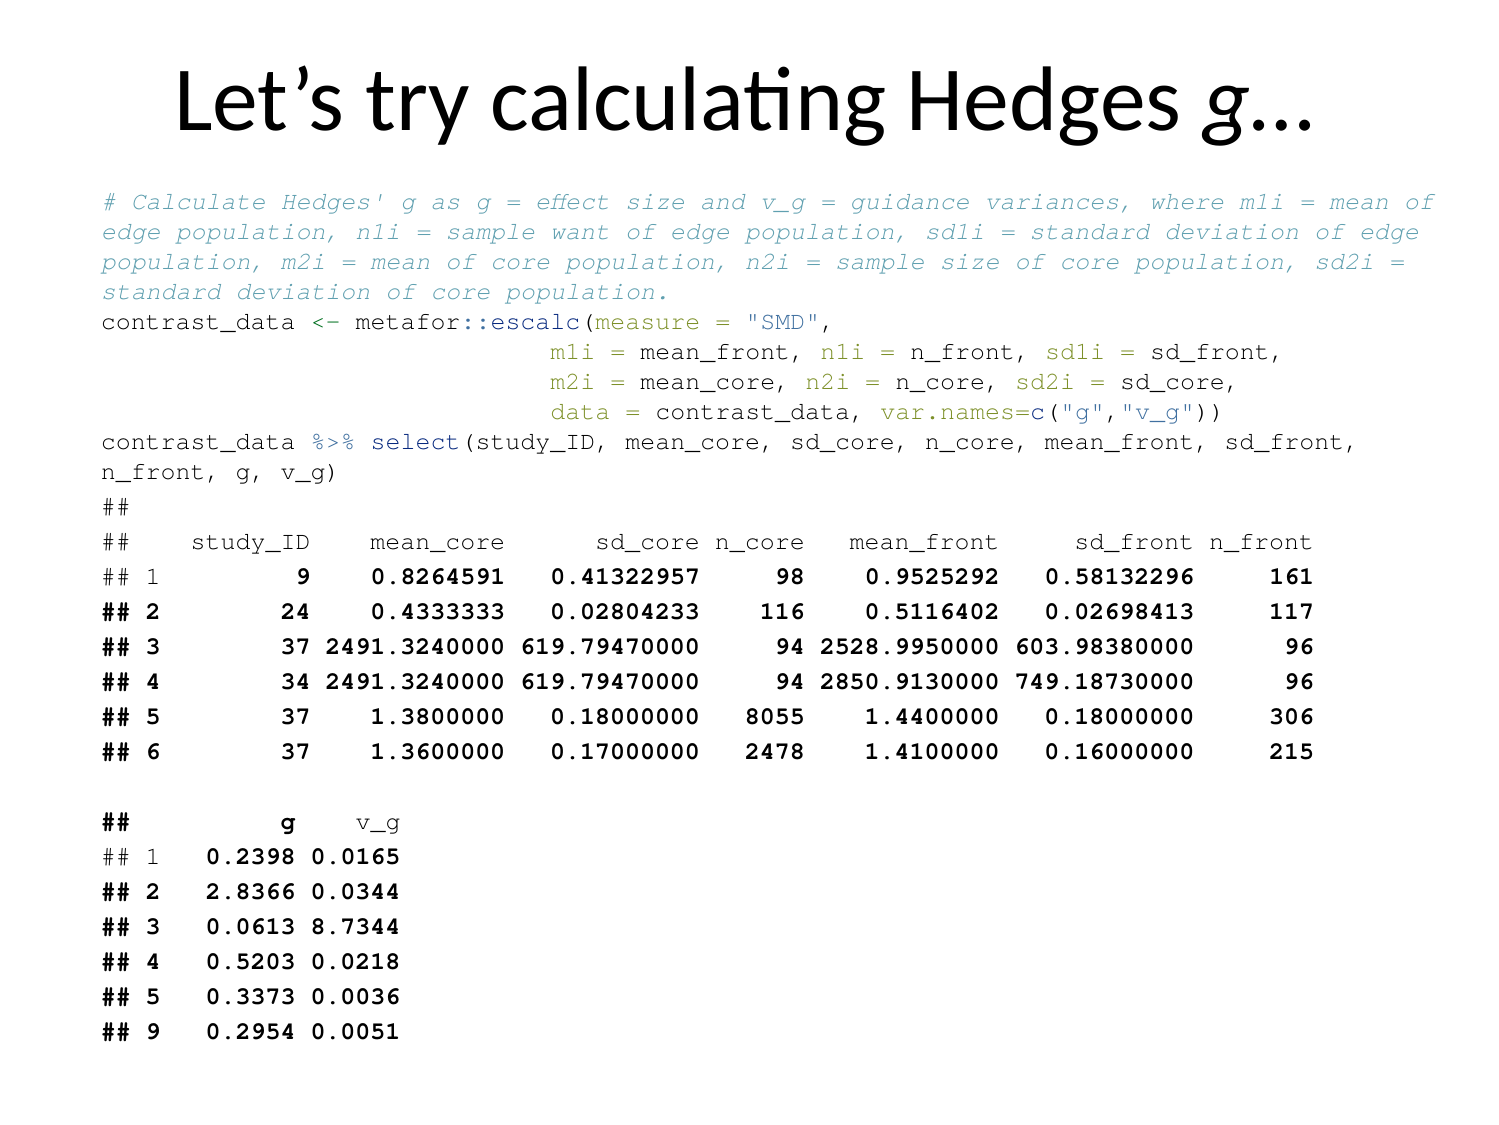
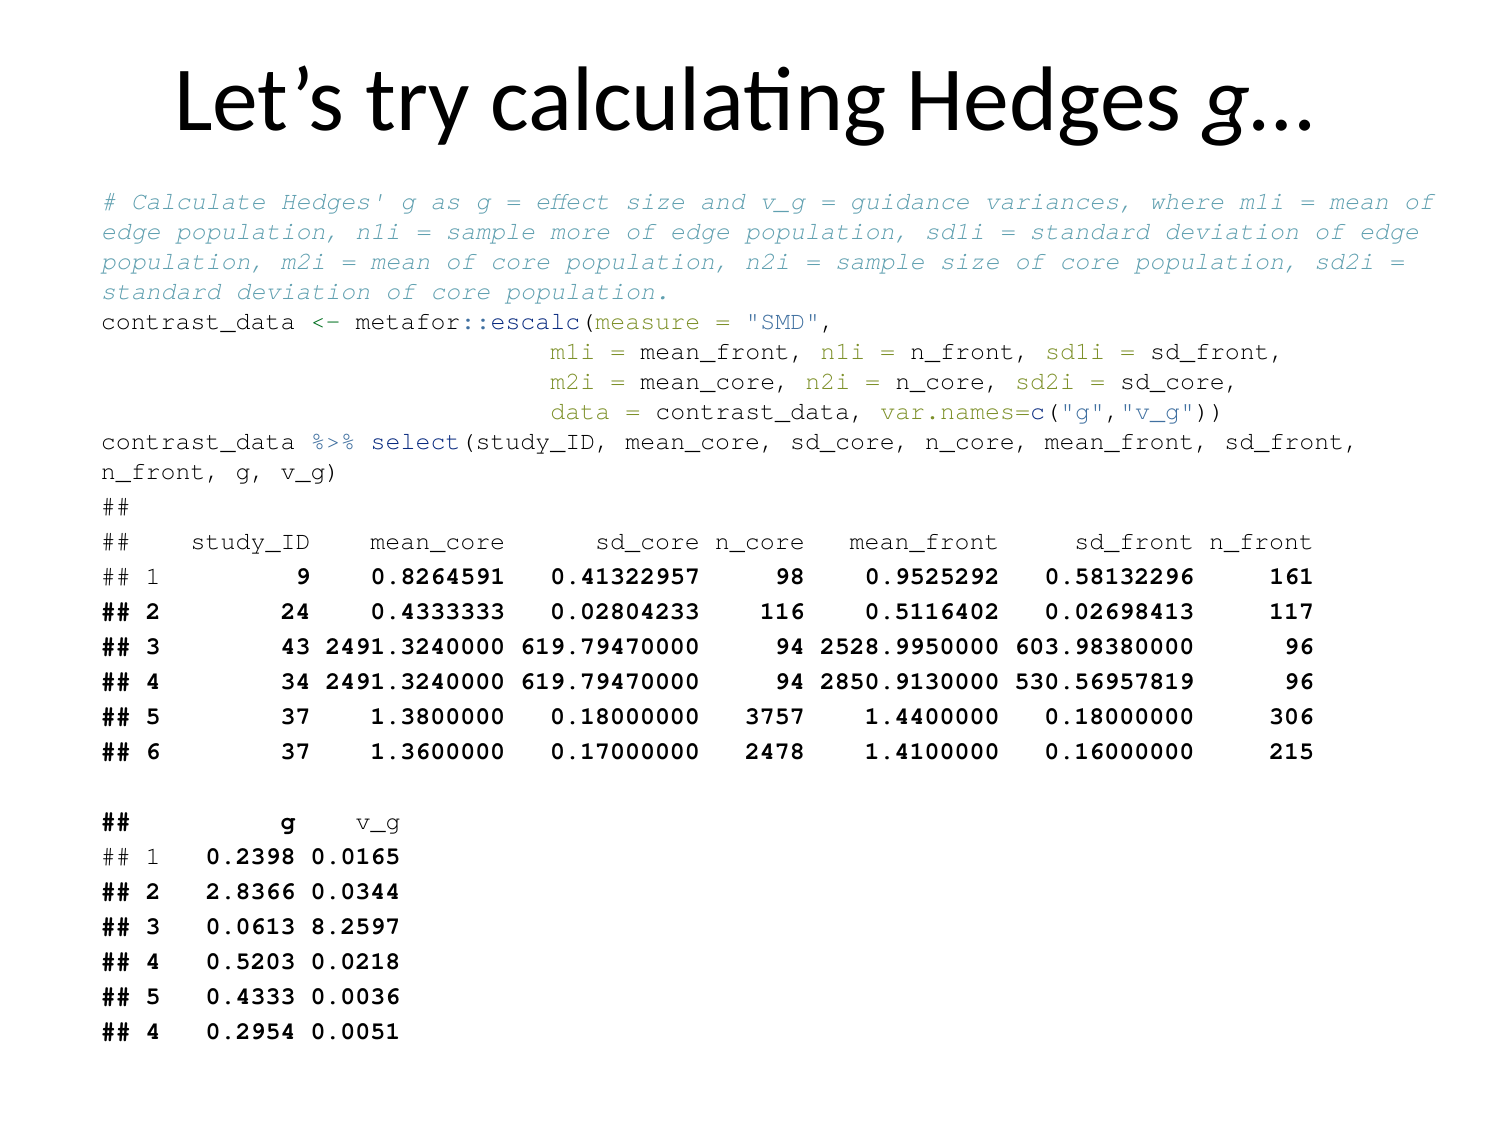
want: want -> more
3 37: 37 -> 43
749.18730000: 749.18730000 -> 530.56957819
8055: 8055 -> 3757
8.7344: 8.7344 -> 8.2597
0.3373: 0.3373 -> 0.4333
9 at (153, 1031): 9 -> 4
